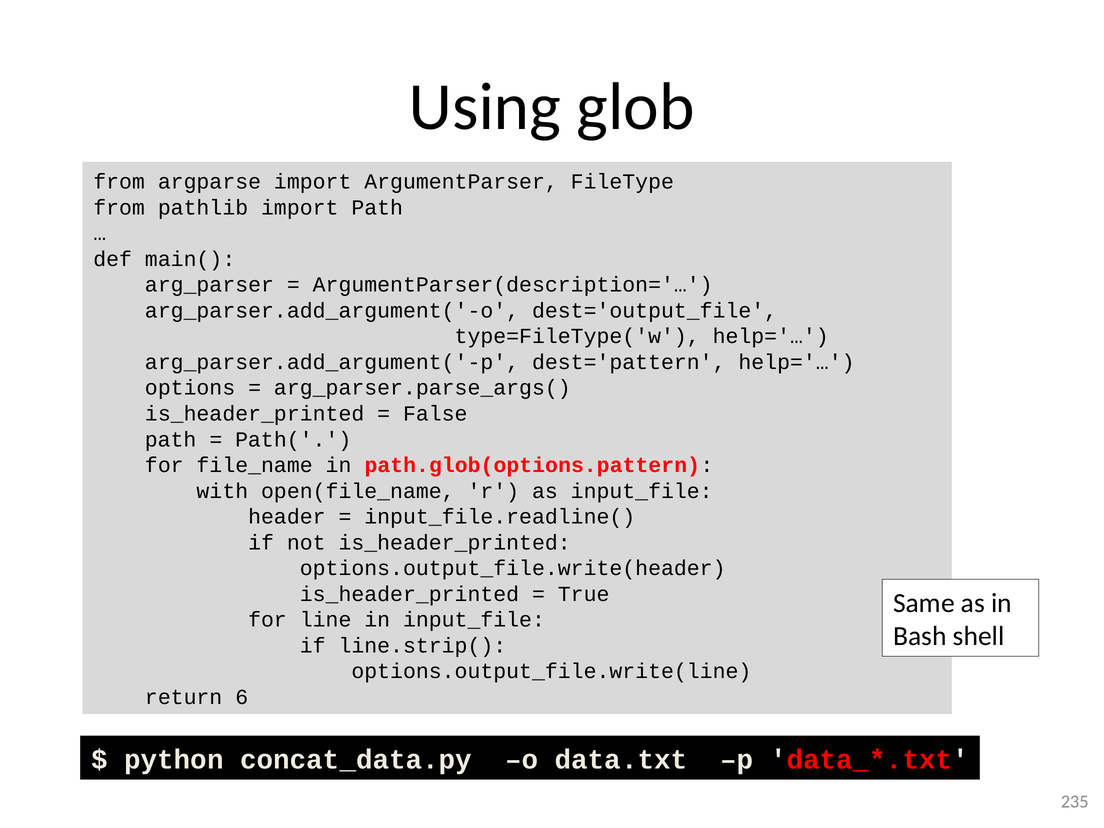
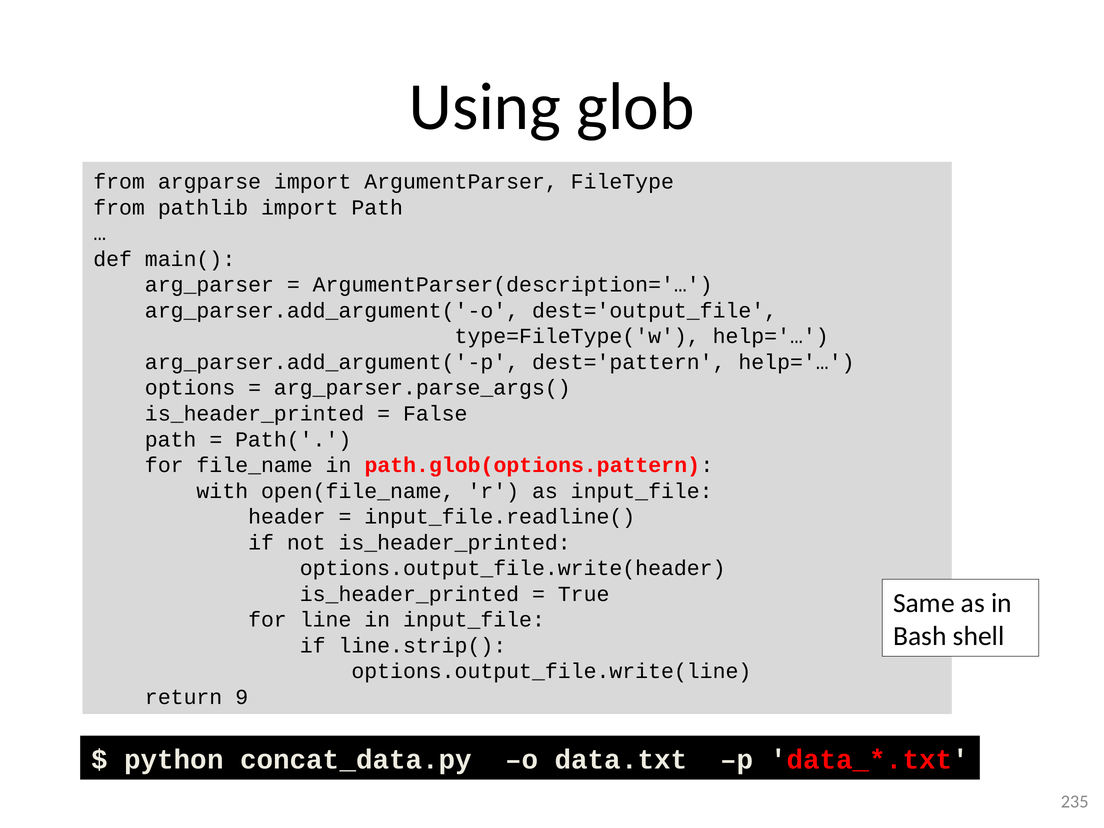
6: 6 -> 9
